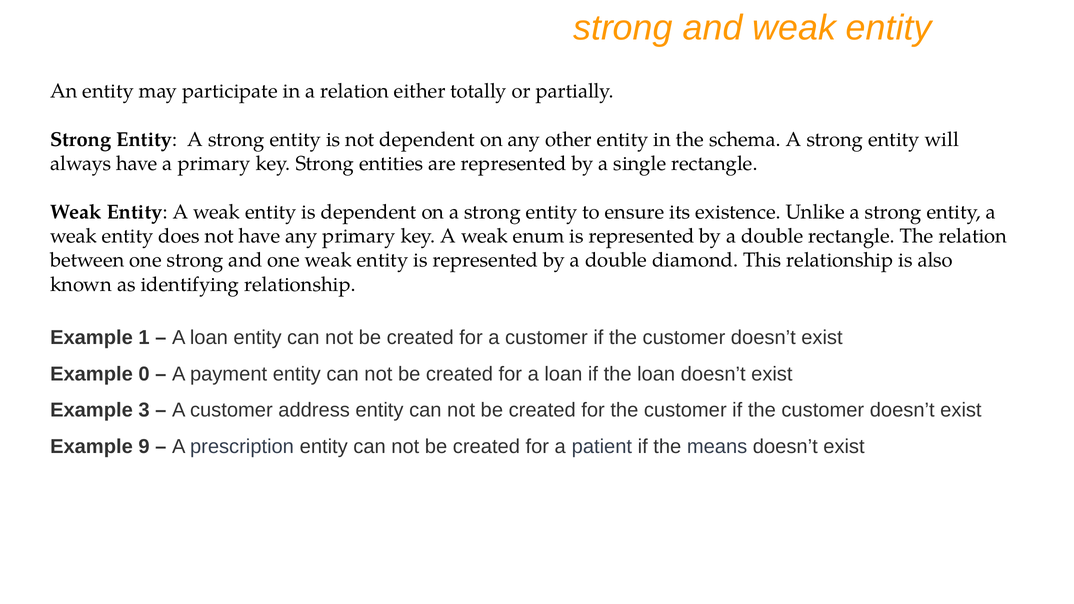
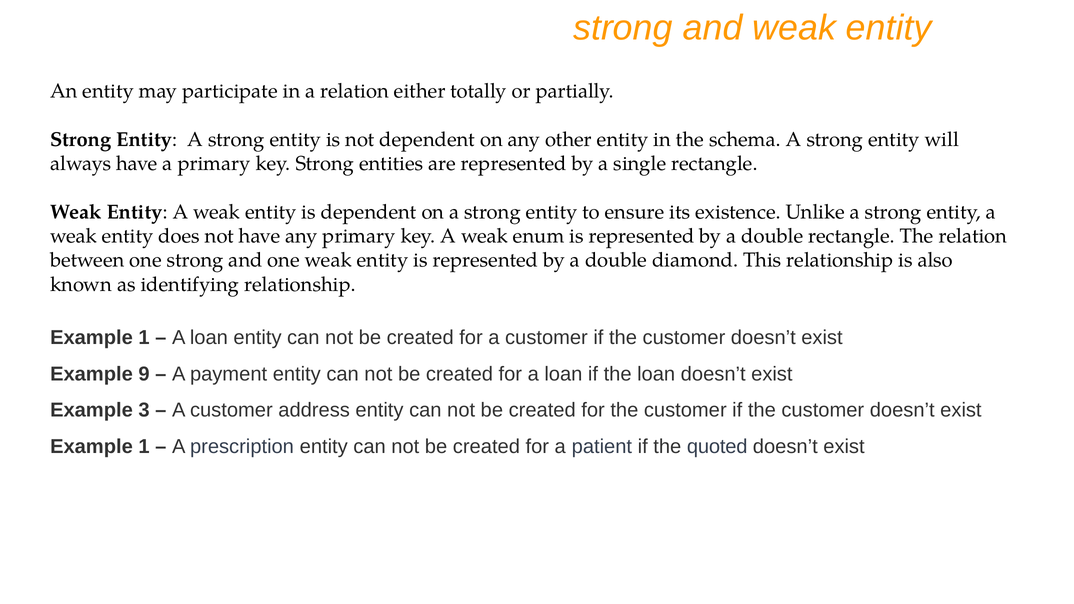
0: 0 -> 9
9 at (144, 447): 9 -> 1
means: means -> quoted
